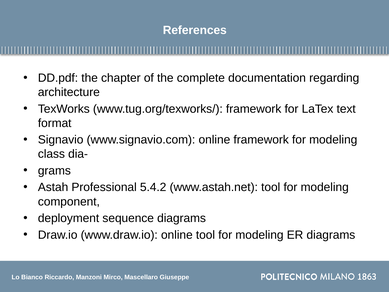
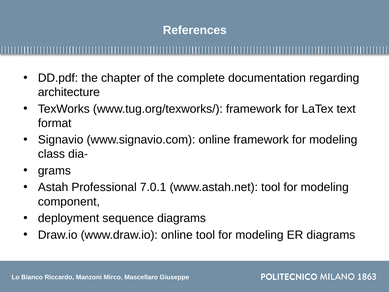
5.4.2: 5.4.2 -> 7.0.1
